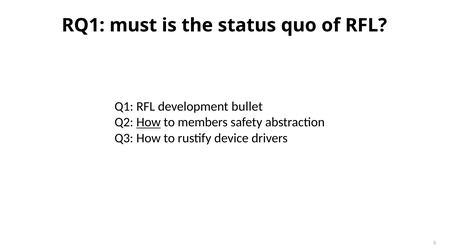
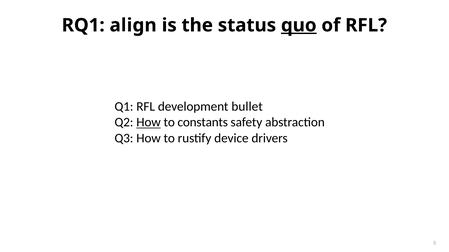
must: must -> align
quo underline: none -> present
members: members -> constants
